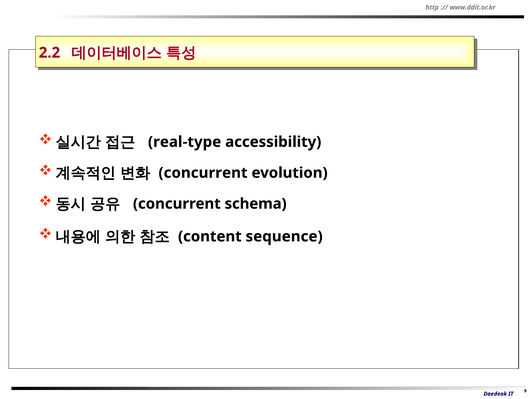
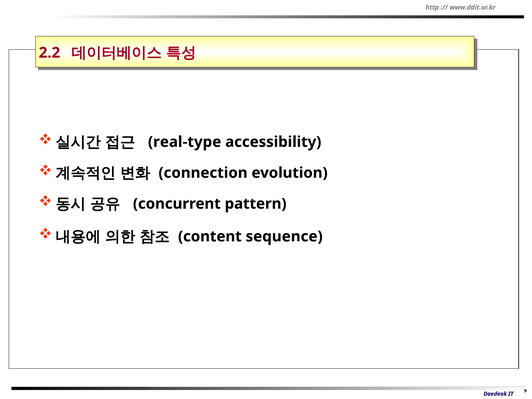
concurrent at (203, 173): concurrent -> connection
schema: schema -> pattern
